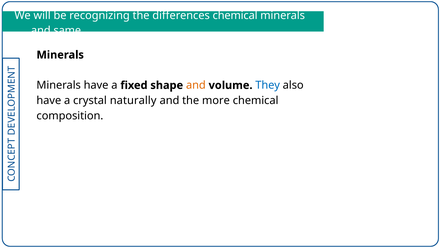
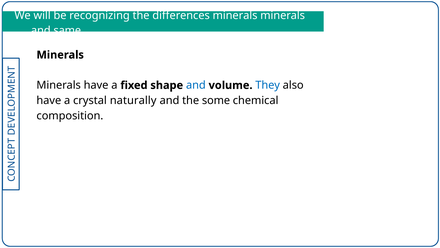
differences chemical: chemical -> minerals
and at (196, 85) colour: orange -> blue
more: more -> some
